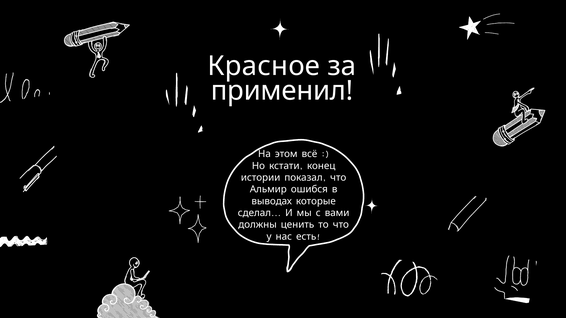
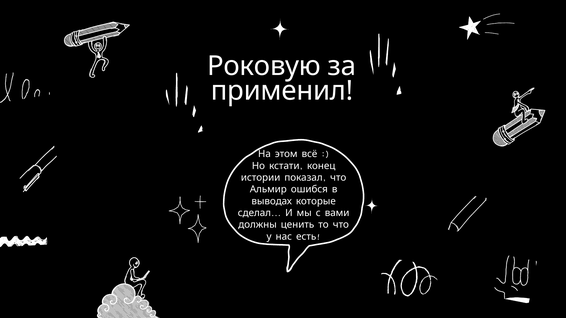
Красное: Красное -> Роковую
